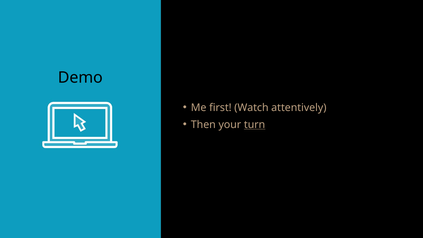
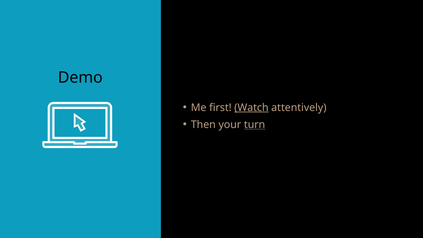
Watch underline: none -> present
